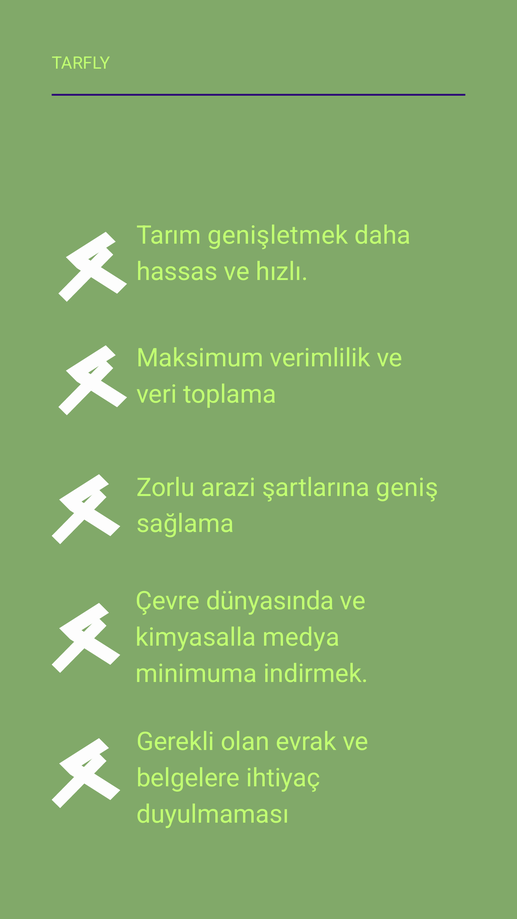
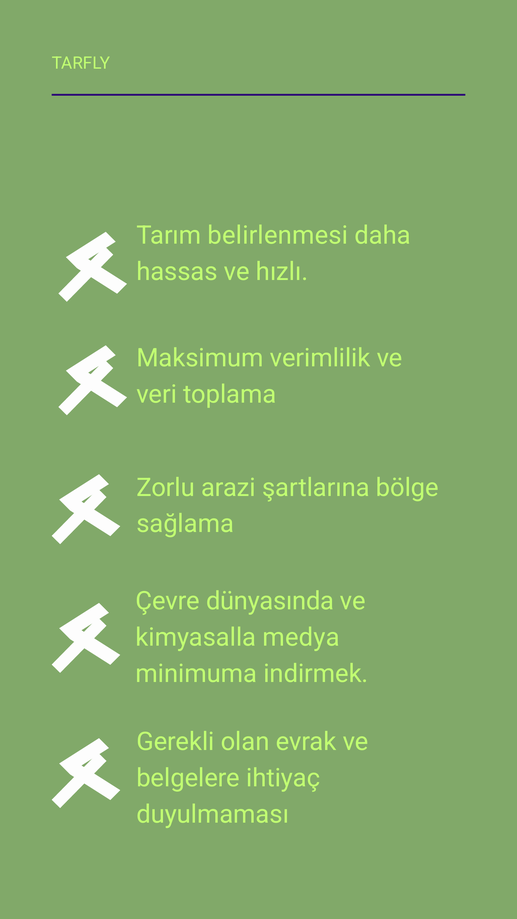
genişletmek: genişletmek -> belirlenmesi
geniş: geniş -> bölge
